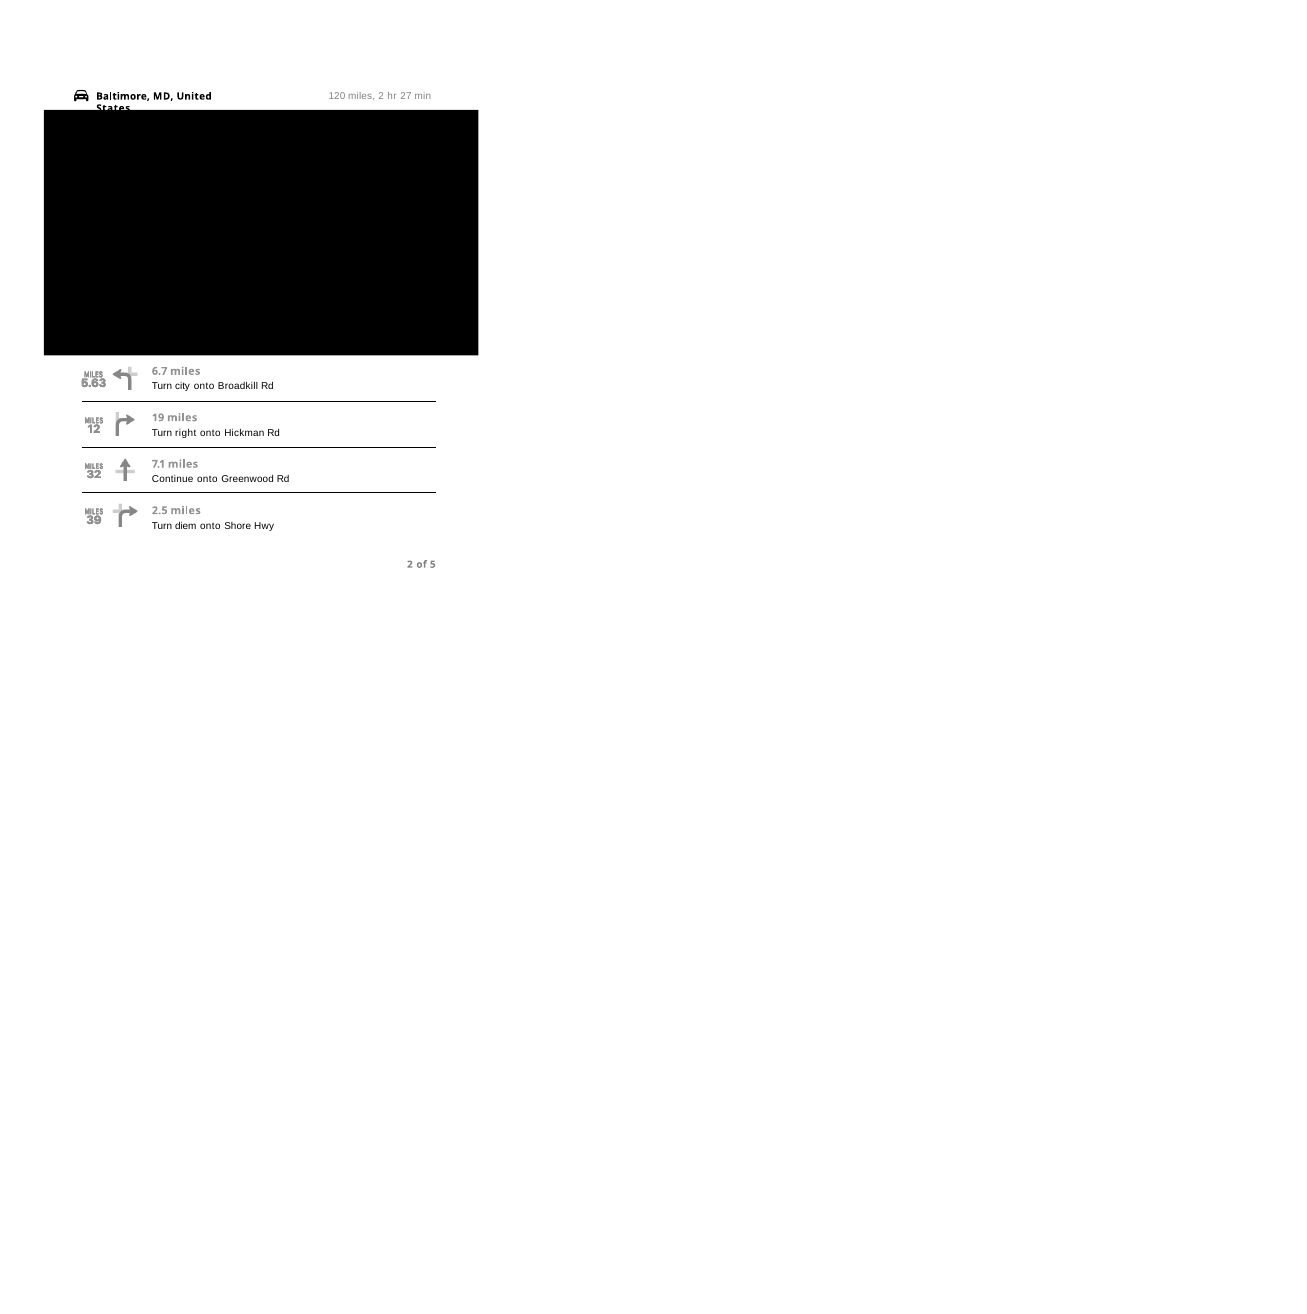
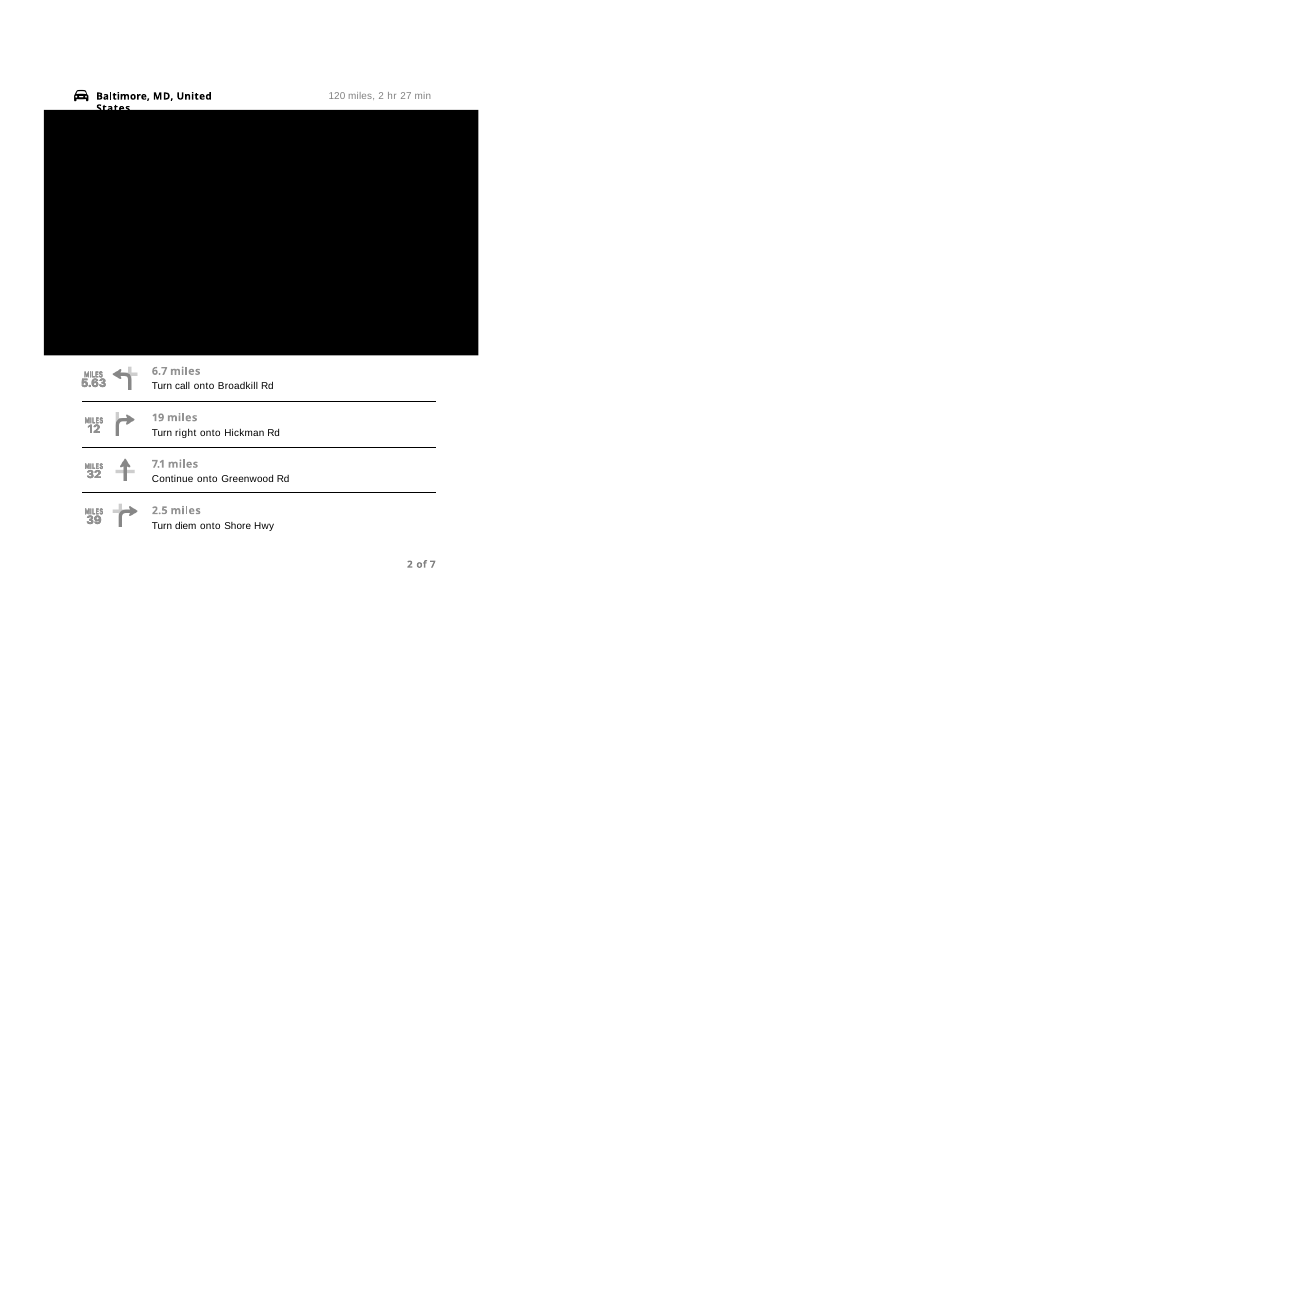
city: city -> call
5: 5 -> 7
